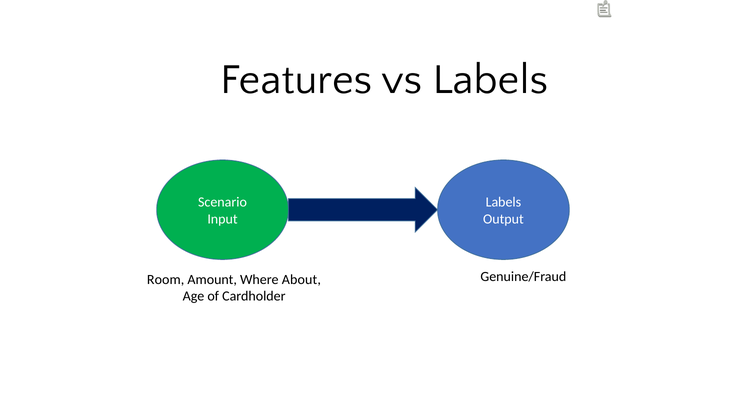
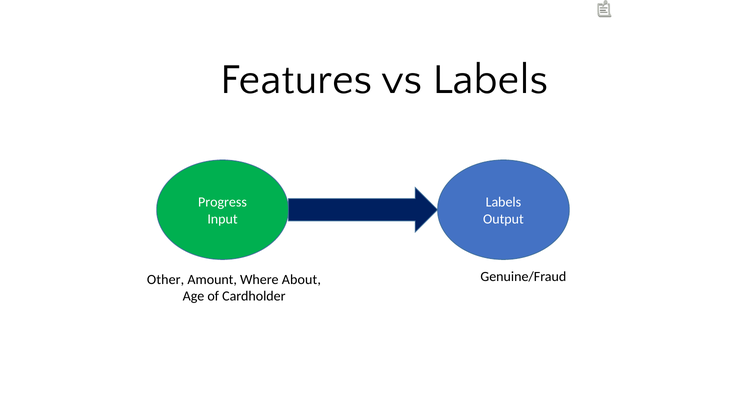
Scenario: Scenario -> Progress
Room: Room -> Other
